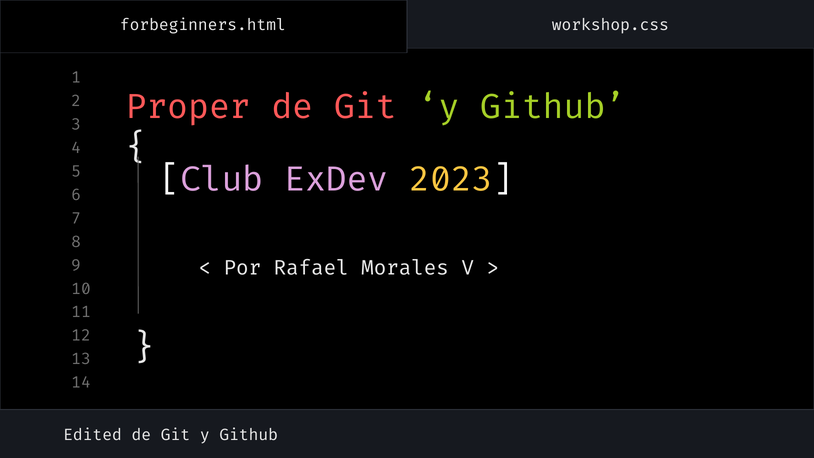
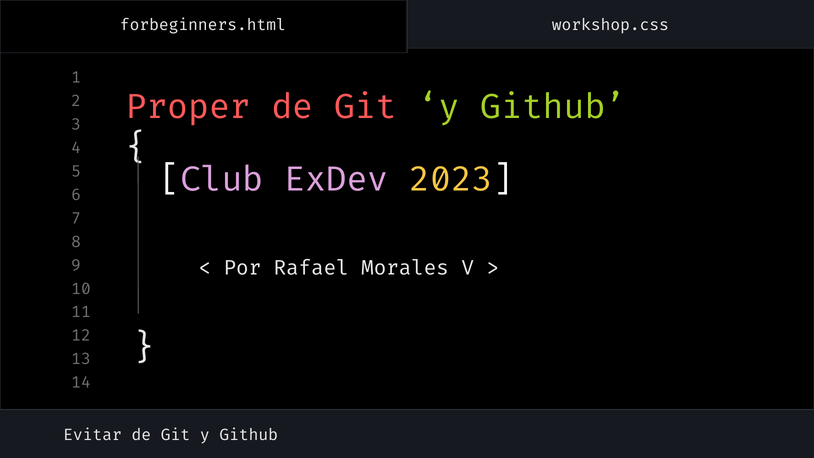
Edited: Edited -> Evitar
